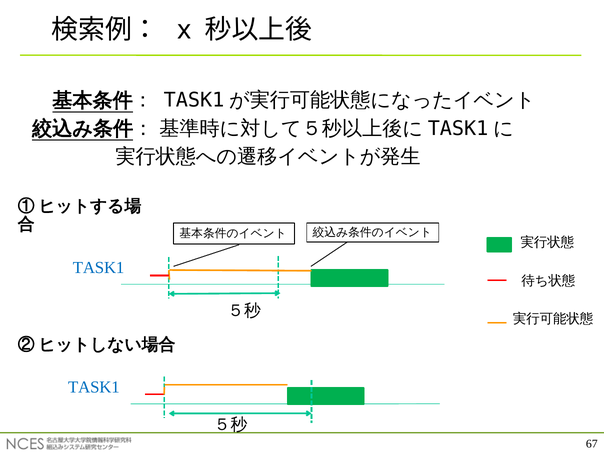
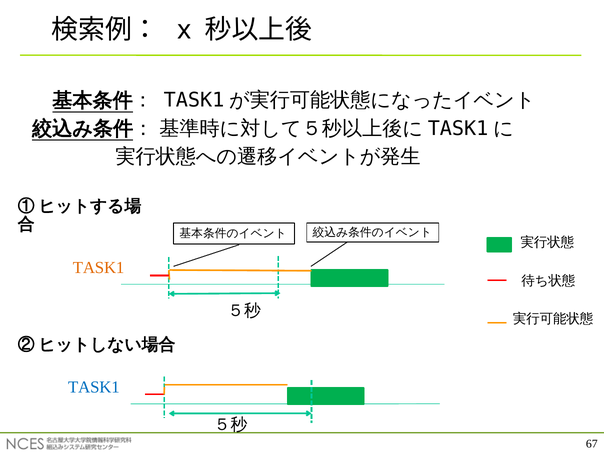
TASK1 at (99, 268) colour: blue -> orange
